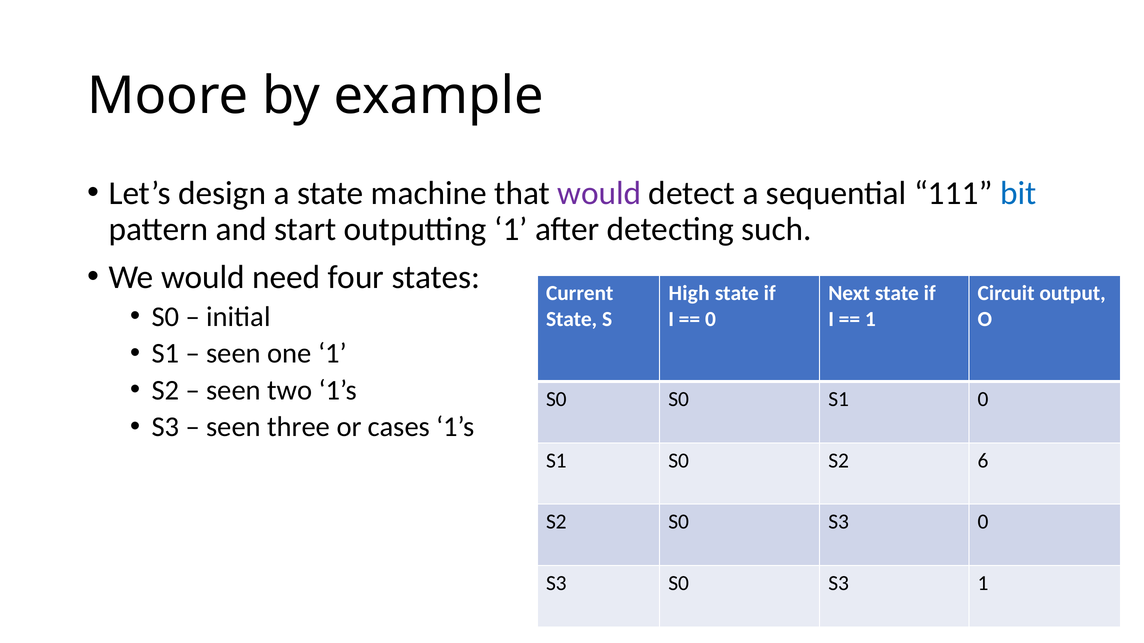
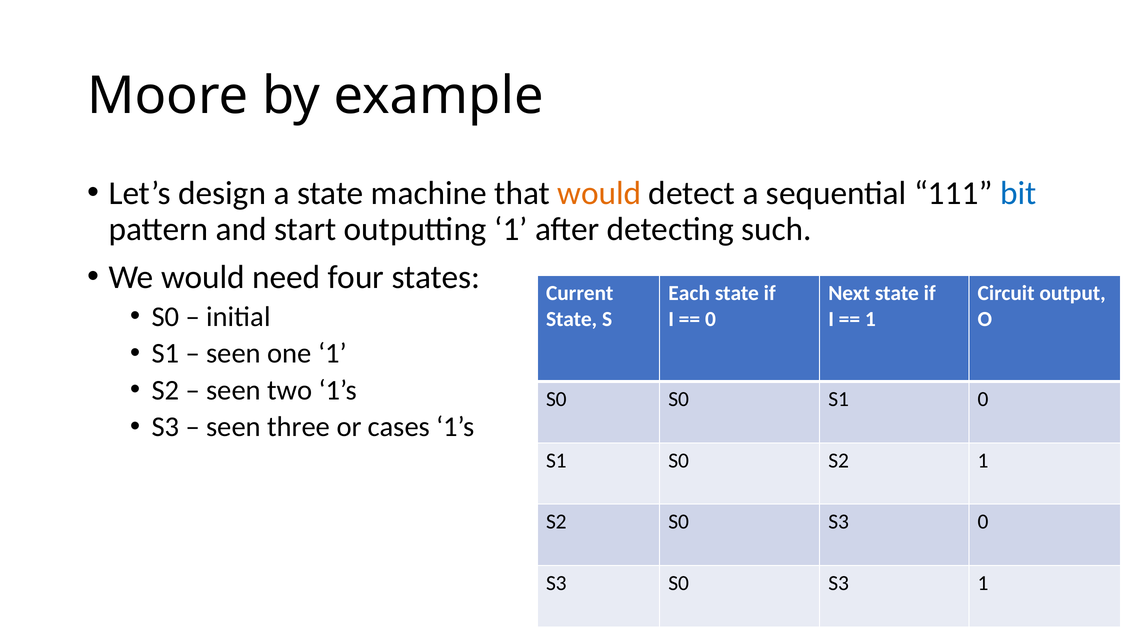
would at (599, 193) colour: purple -> orange
High: High -> Each
S2 6: 6 -> 1
